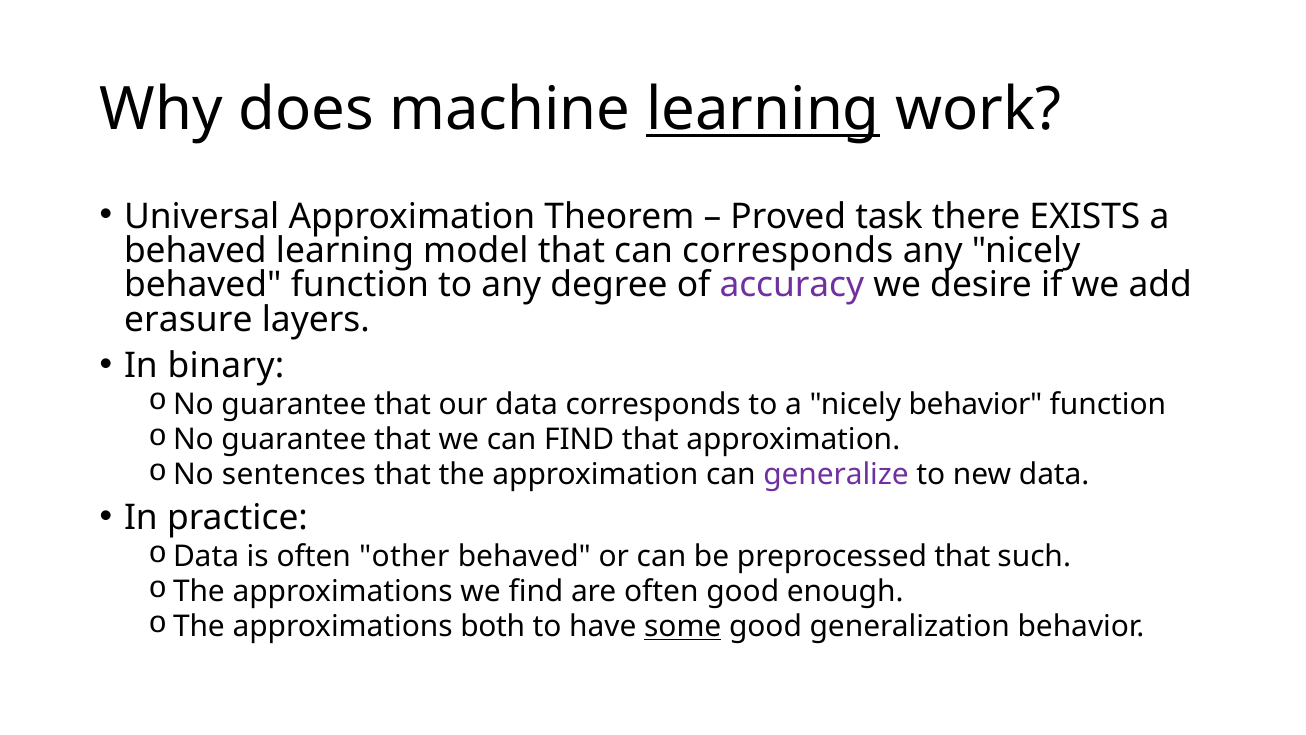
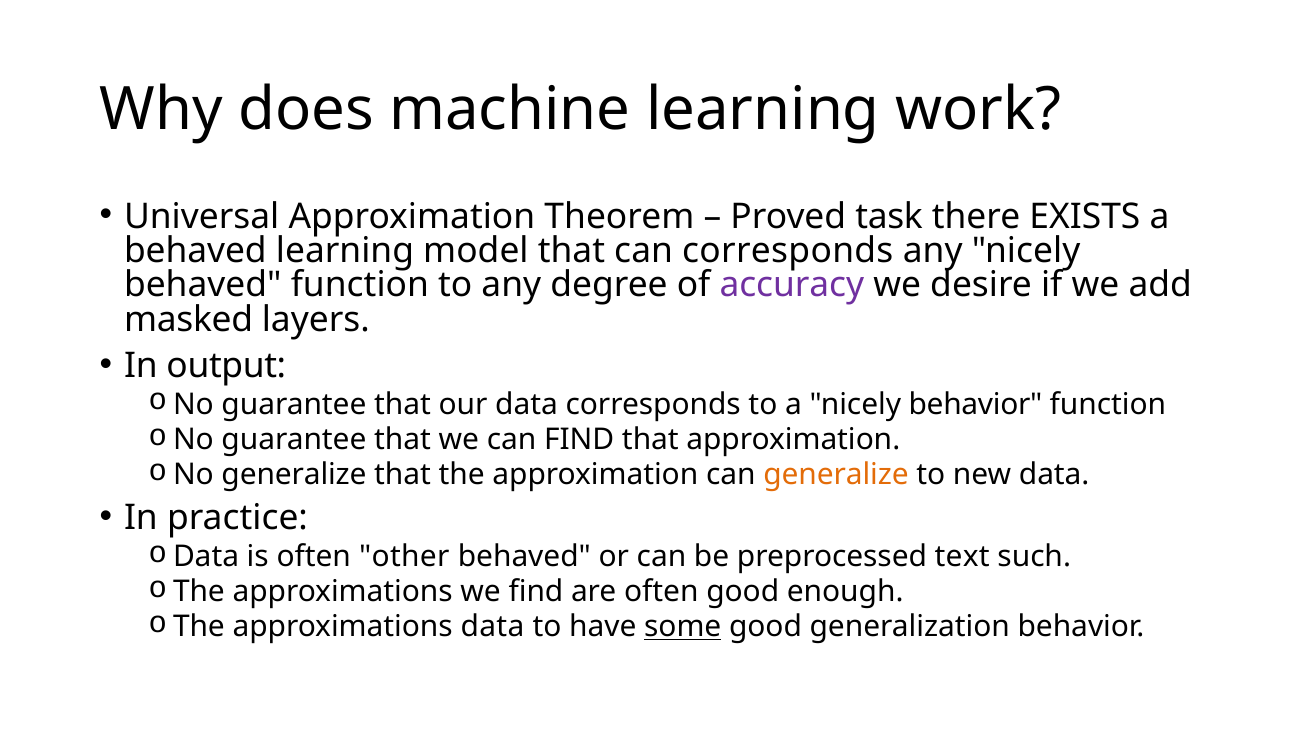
learning at (763, 110) underline: present -> none
erasure: erasure -> masked
binary: binary -> output
No sentences: sentences -> generalize
generalize at (836, 474) colour: purple -> orange
preprocessed that: that -> text
approximations both: both -> data
